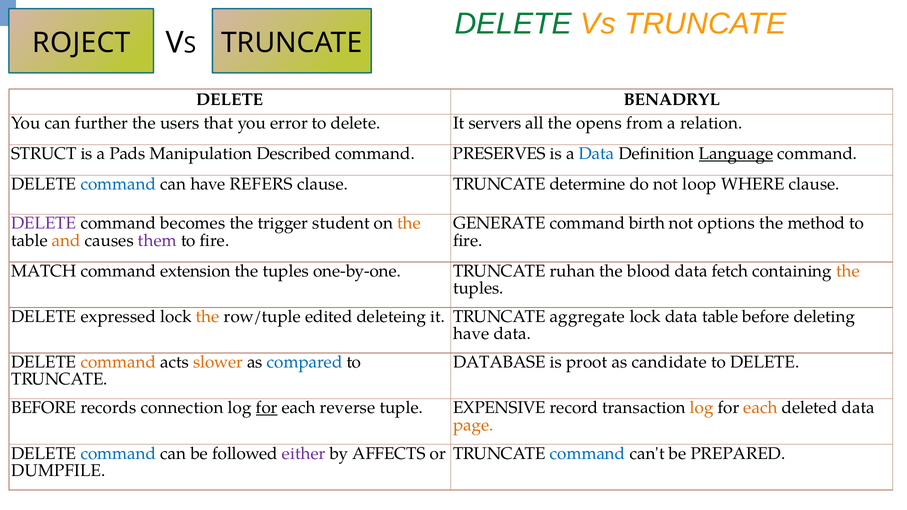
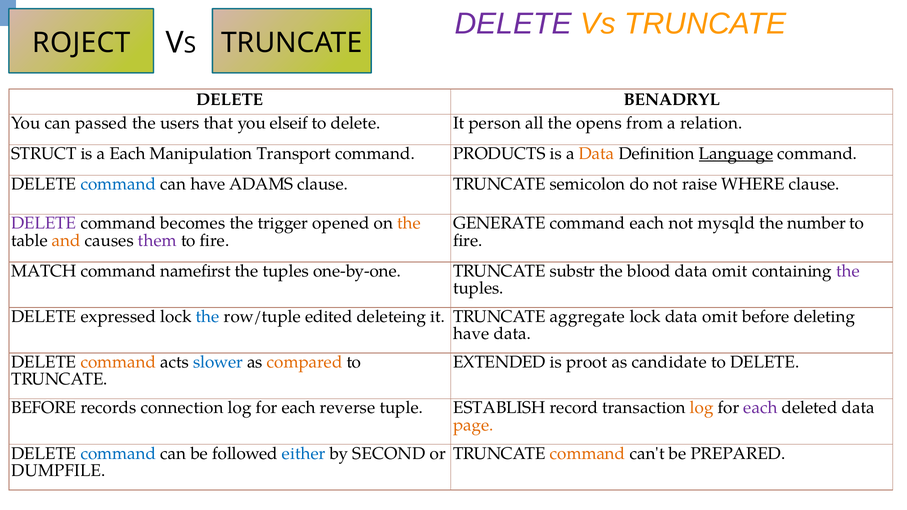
DELETE at (513, 24) colour: green -> purple
further: further -> passed
error: error -> elseif
servers: servers -> person
a Pads: Pads -> Each
Described: Described -> Transport
PRESERVES: PRESERVES -> PRODUCTS
Data at (597, 154) colour: blue -> orange
REFERS: REFERS -> ADAMS
determine: determine -> semicolon
loop: loop -> raise
student: student -> opened
command birth: birth -> each
options: options -> mysqld
method: method -> number
extension: extension -> namefirst
ruhan: ruhan -> substr
fetch at (730, 271): fetch -> omit
the at (848, 271) colour: orange -> purple
the at (208, 317) colour: orange -> blue
lock data table: table -> omit
slower colour: orange -> blue
compared colour: blue -> orange
DATABASE: DATABASE -> EXTENDED
for at (267, 408) underline: present -> none
EXPENSIVE: EXPENSIVE -> ESTABLISH
each at (761, 408) colour: orange -> purple
either colour: purple -> blue
AFFECTS: AFFECTS -> SECOND
command at (587, 454) colour: blue -> orange
